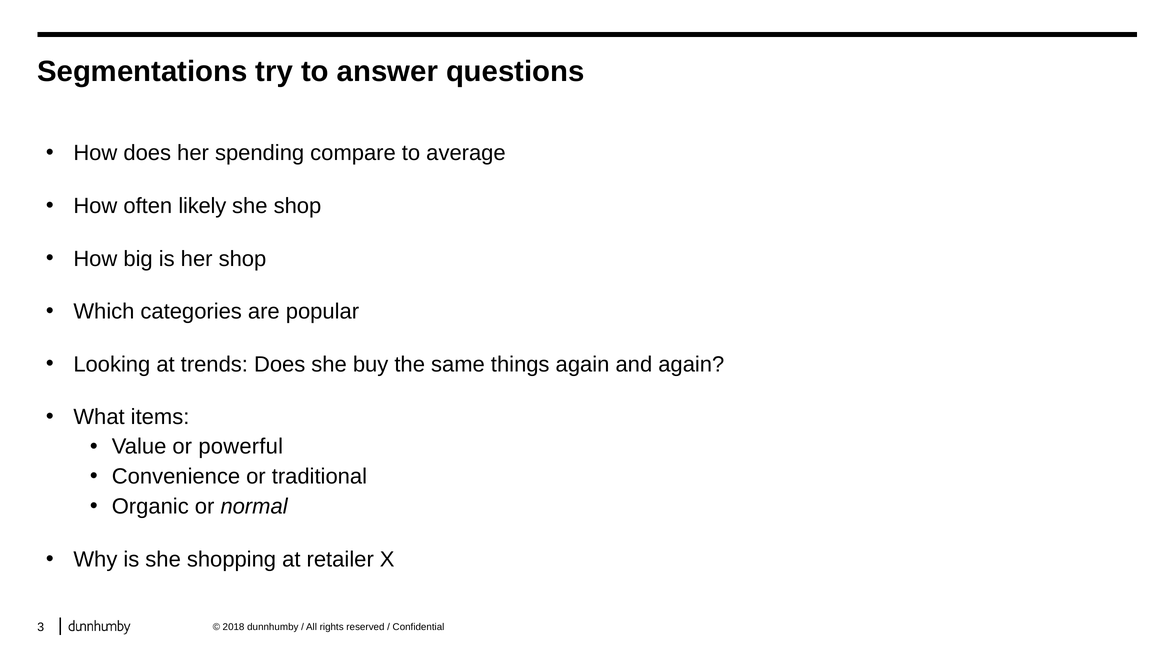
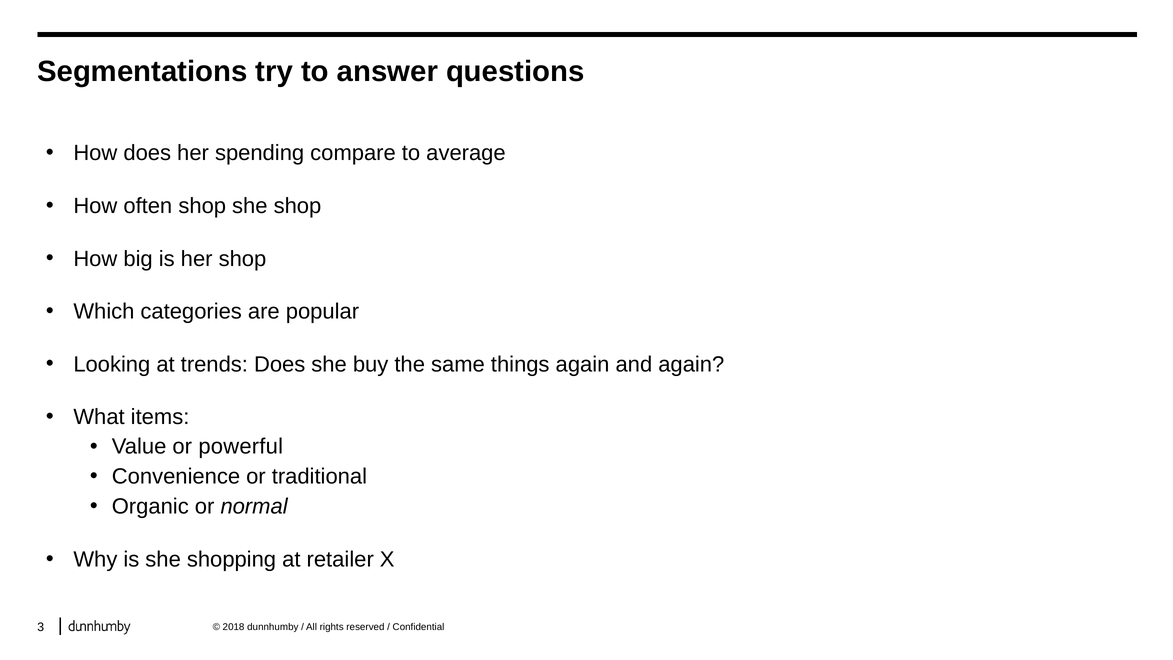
often likely: likely -> shop
